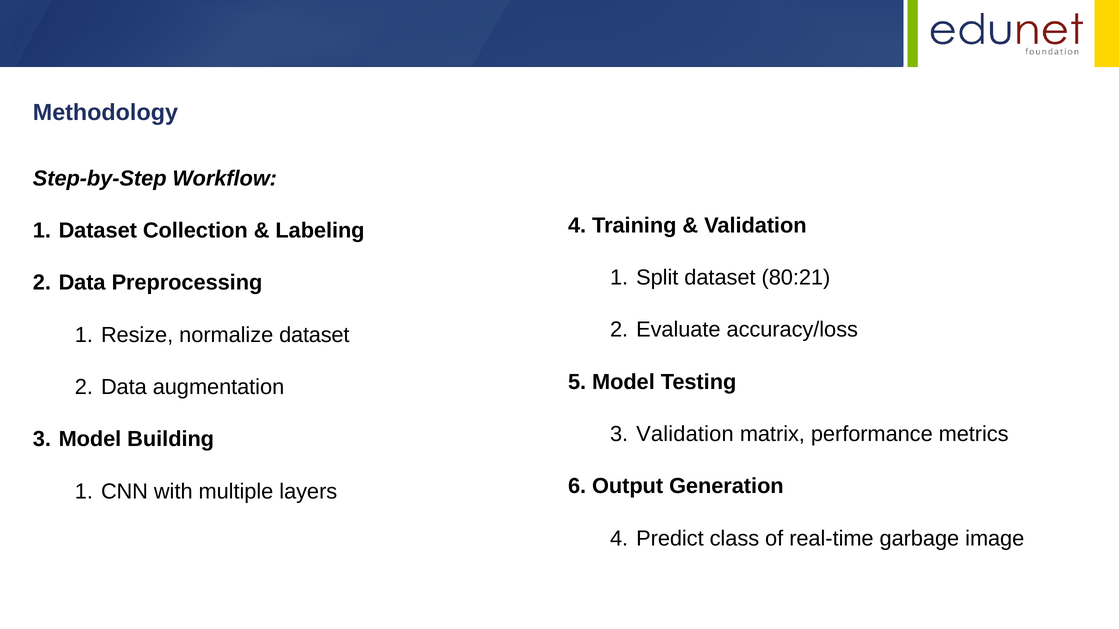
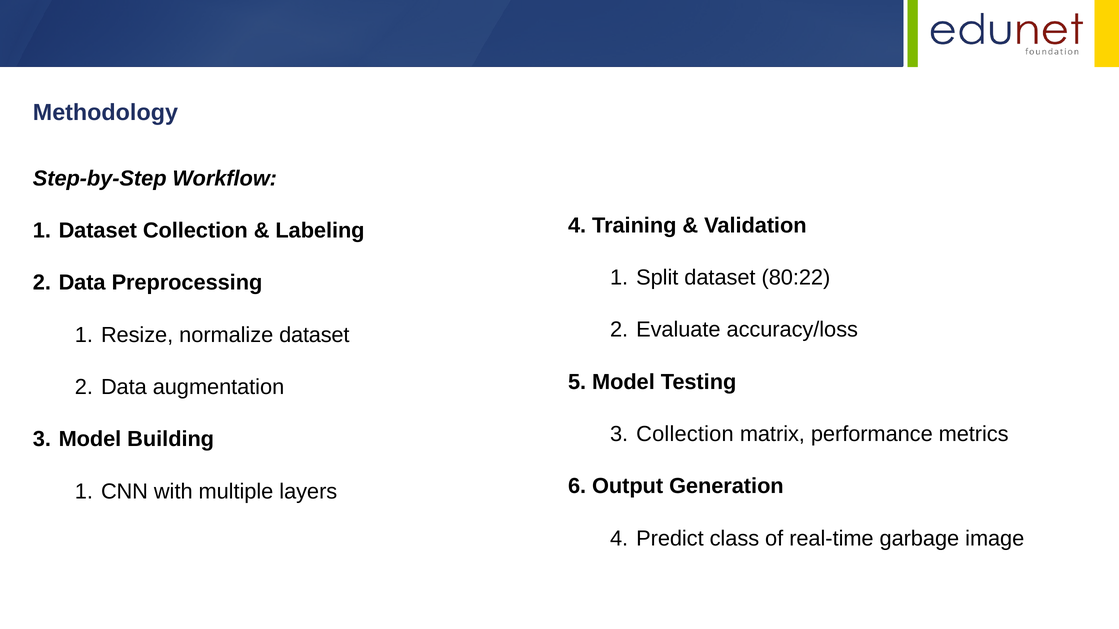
80:21: 80:21 -> 80:22
Validation at (685, 434): Validation -> Collection
